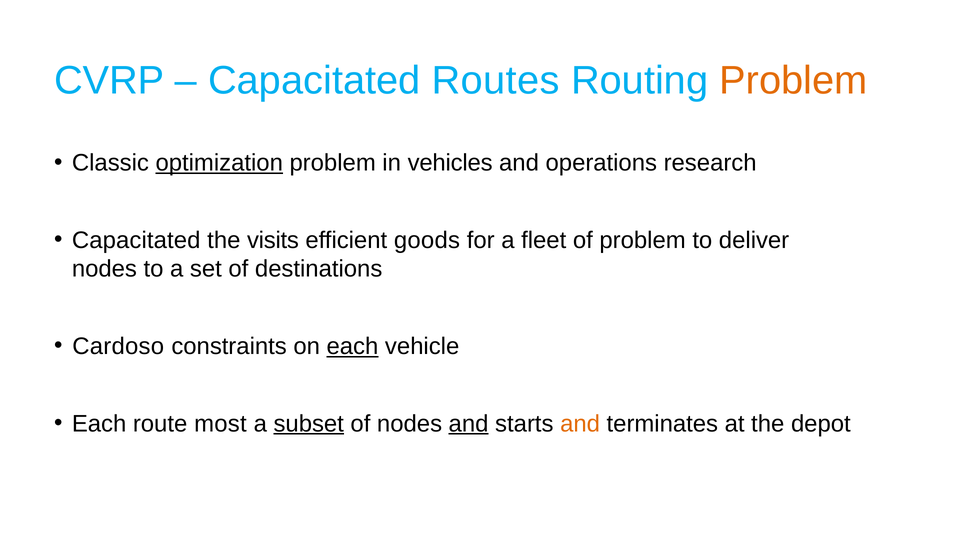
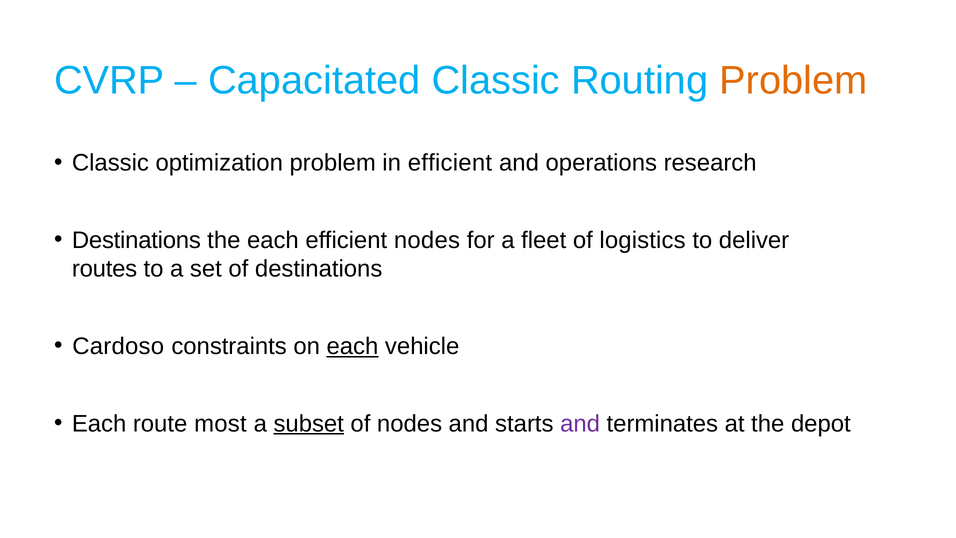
Capacitated Routes: Routes -> Classic
optimization underline: present -> none
in vehicles: vehicles -> efficient
Capacitated at (136, 240): Capacitated -> Destinations
the visits: visits -> each
efficient goods: goods -> nodes
of problem: problem -> logistics
nodes at (104, 269): nodes -> routes
and at (469, 423) underline: present -> none
and at (580, 423) colour: orange -> purple
